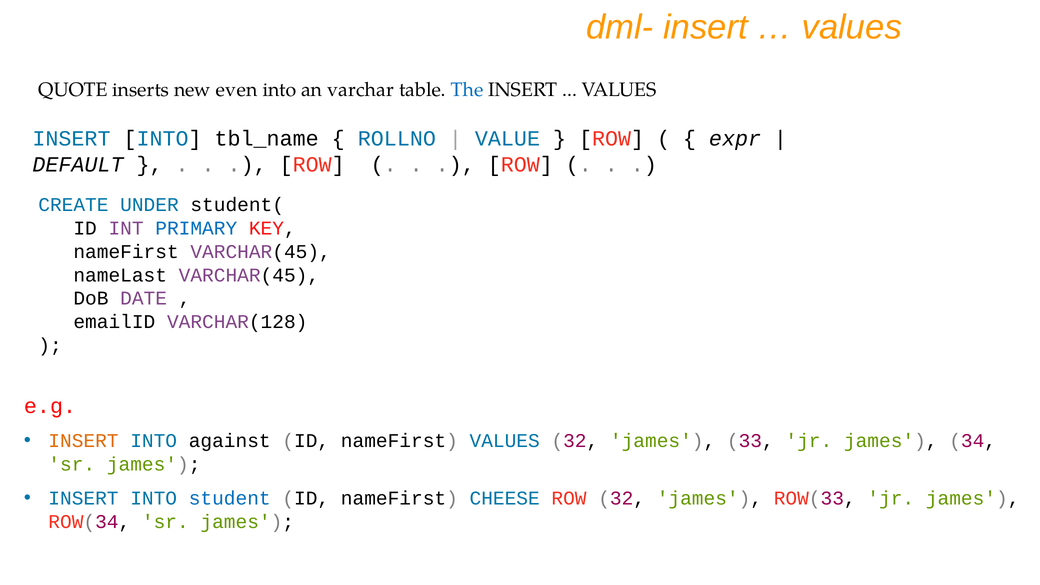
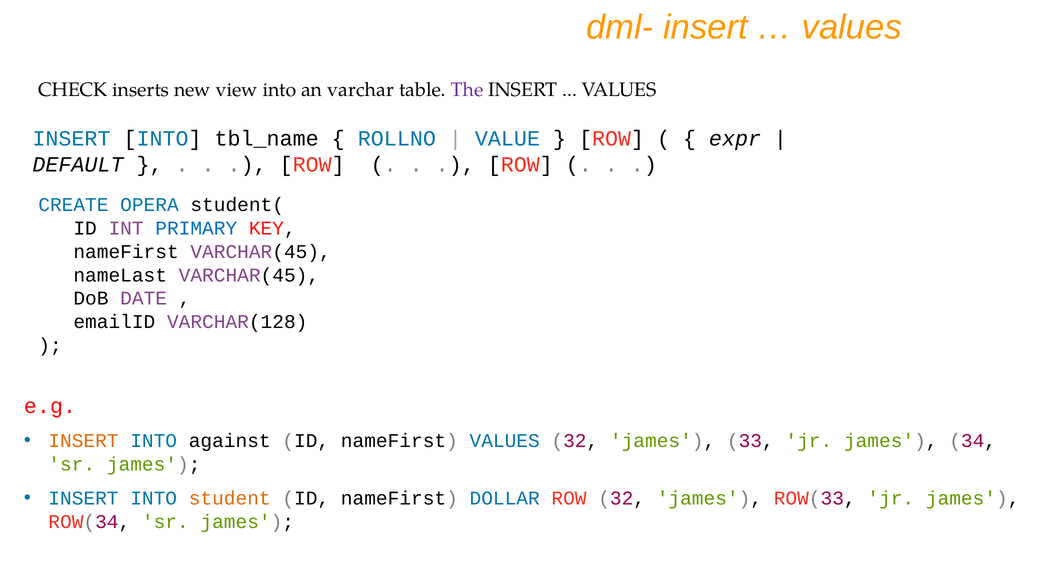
QUOTE: QUOTE -> CHECK
even: even -> view
The colour: blue -> purple
UNDER: UNDER -> OPERA
student colour: blue -> orange
CHEESE: CHEESE -> DOLLAR
